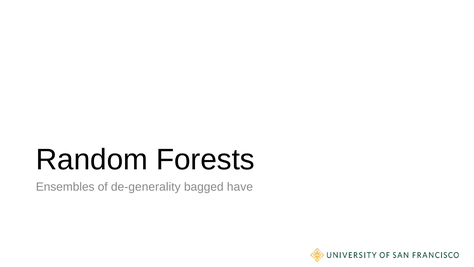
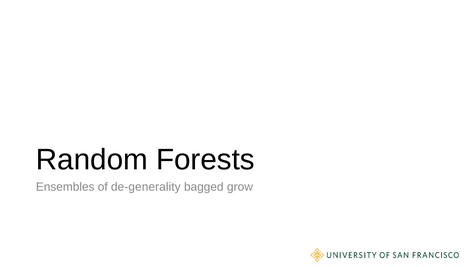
have: have -> grow
